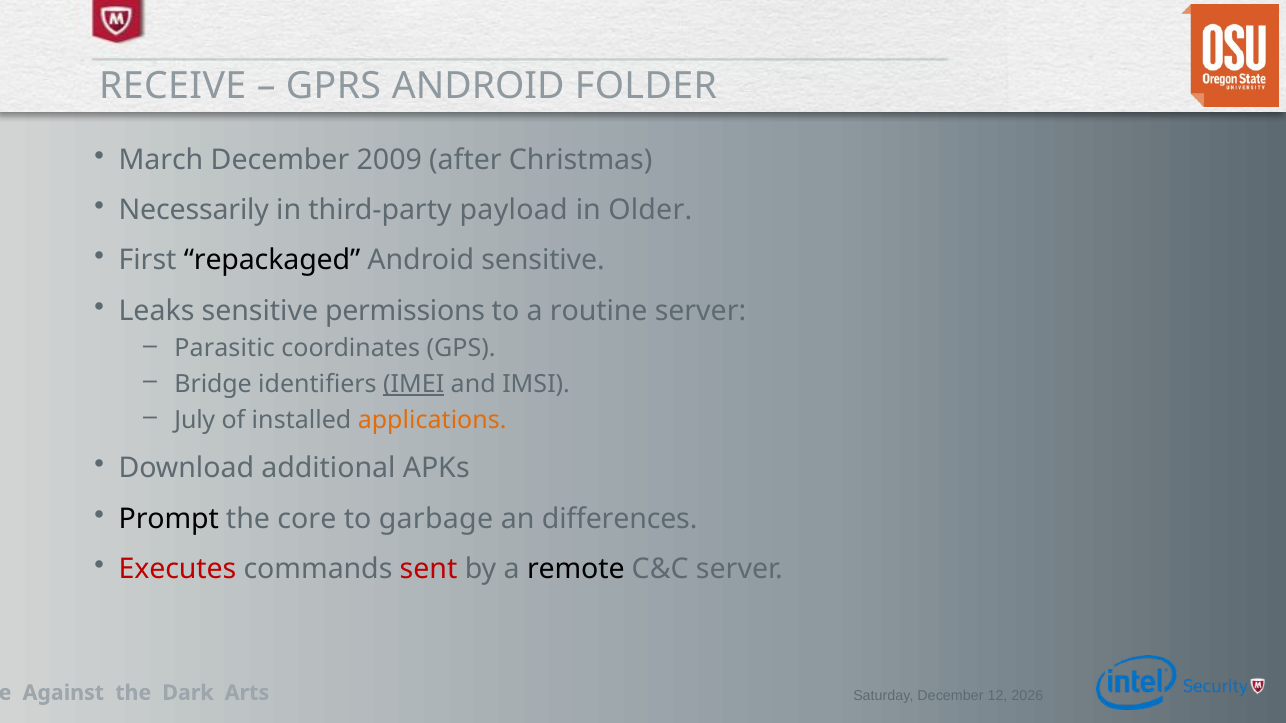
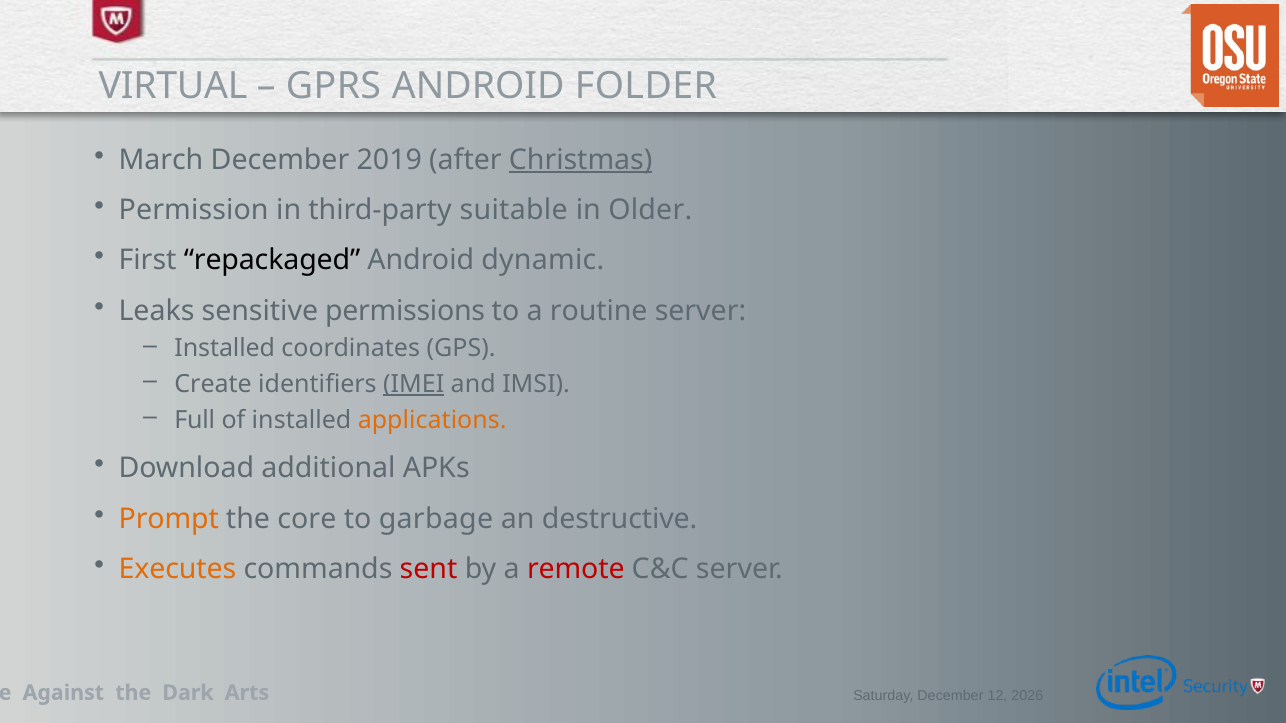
RECEIVE: RECEIVE -> VIRTUAL
2009: 2009 -> 2019
Christmas underline: none -> present
Necessarily: Necessarily -> Permission
payload: payload -> suitable
Android sensitive: sensitive -> dynamic
Parasitic at (225, 349): Parasitic -> Installed
Bridge: Bridge -> Create
July: July -> Full
Prompt colour: black -> orange
differences: differences -> destructive
Executes colour: red -> orange
remote colour: black -> red
